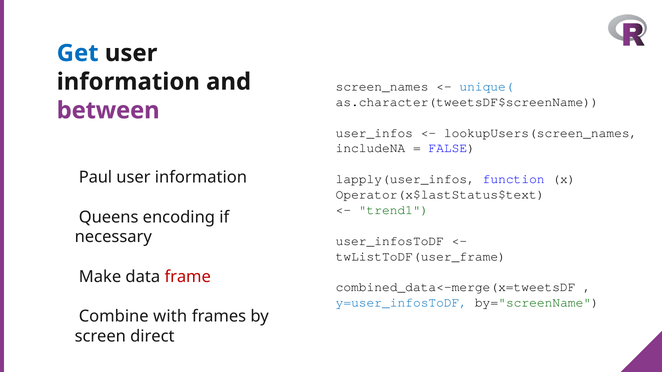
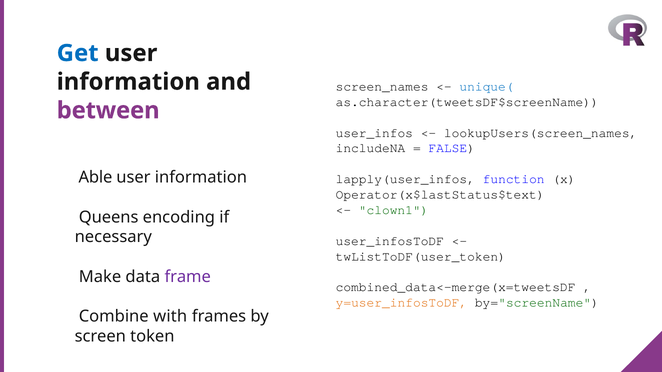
Paul: Paul -> Able
trend1: trend1 -> clown1
twListToDF(user_frame: twListToDF(user_frame -> twListToDF(user_token
frame colour: red -> purple
y=user_infosToDF colour: blue -> orange
direct: direct -> token
